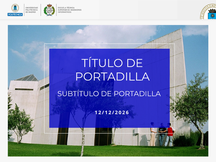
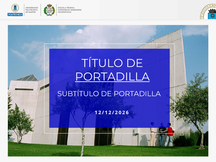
PORTADILLA at (112, 77) underline: none -> present
